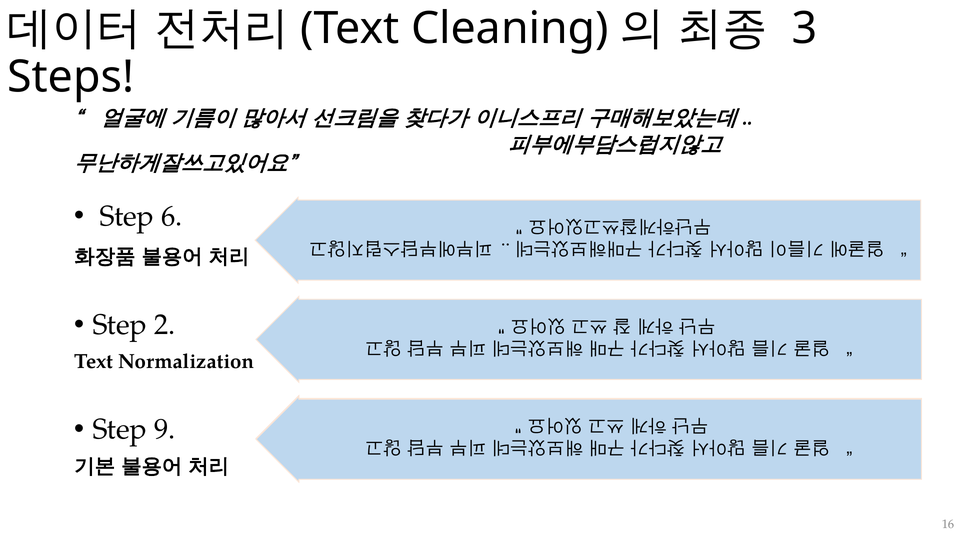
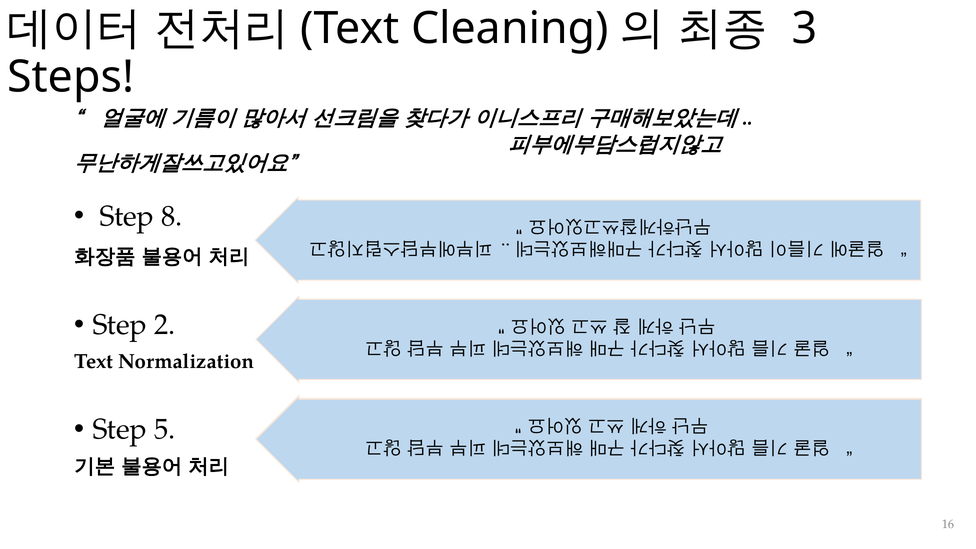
6: 6 -> 8
9: 9 -> 5
